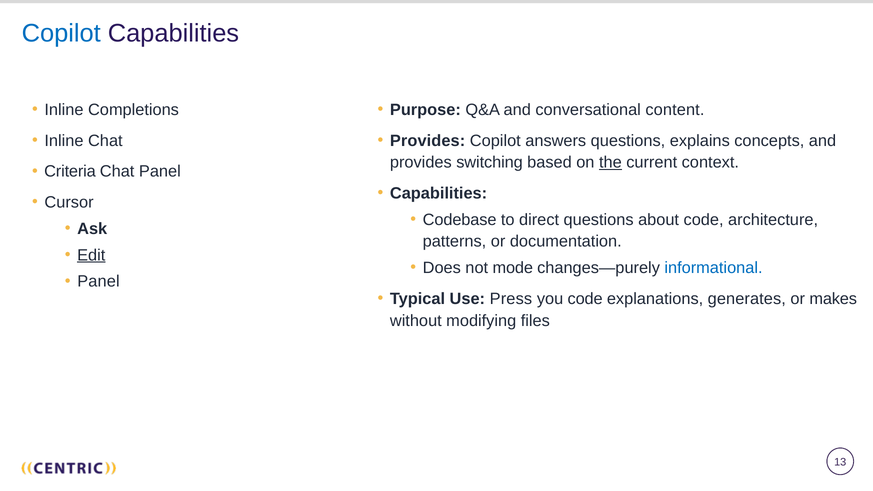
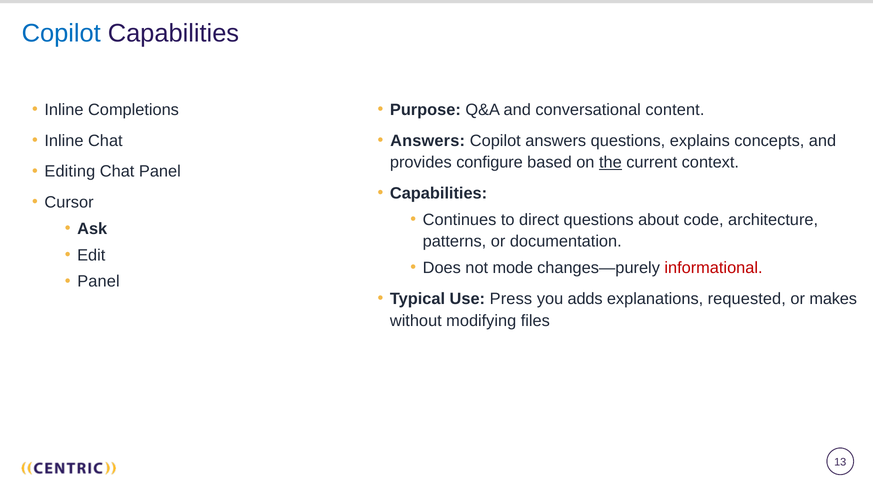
Provides at (428, 141): Provides -> Answers
switching: switching -> configure
Criteria: Criteria -> Editing
Codebase: Codebase -> Continues
Edit underline: present -> none
informational colour: blue -> red
you code: code -> adds
generates: generates -> requested
